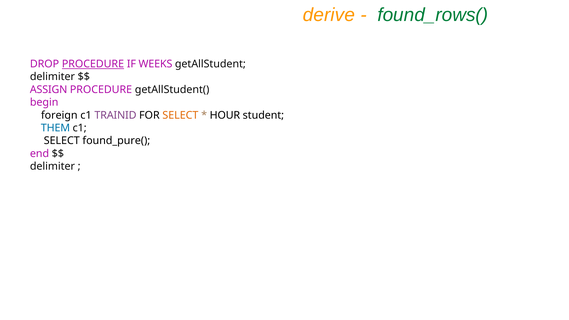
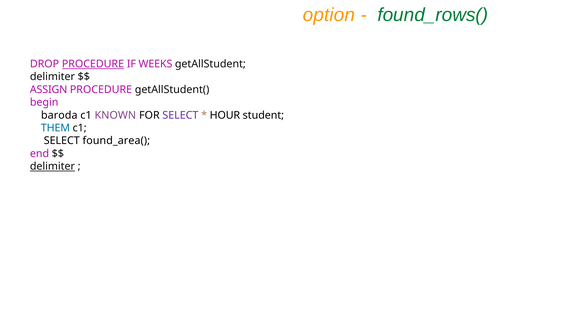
derive: derive -> option
foreign: foreign -> baroda
TRAINID: TRAINID -> KNOWN
SELECT at (180, 115) colour: orange -> purple
found_pure(: found_pure( -> found_area(
delimiter at (52, 166) underline: none -> present
